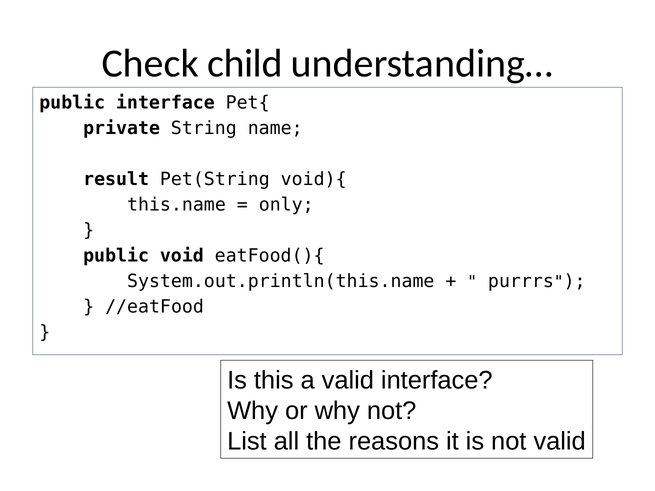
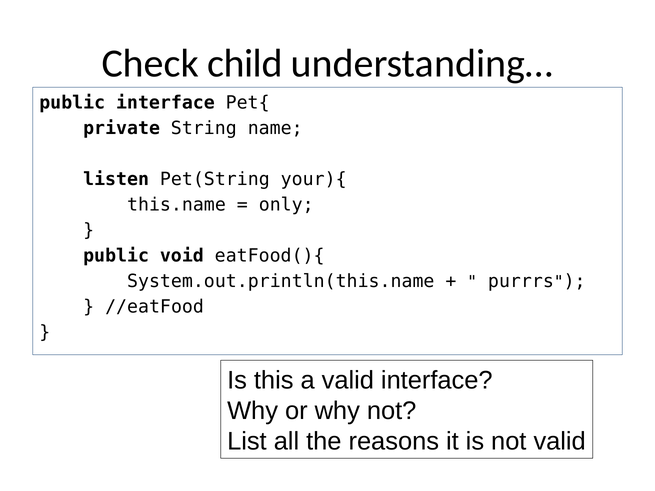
result: result -> listen
void){: void){ -> your){
